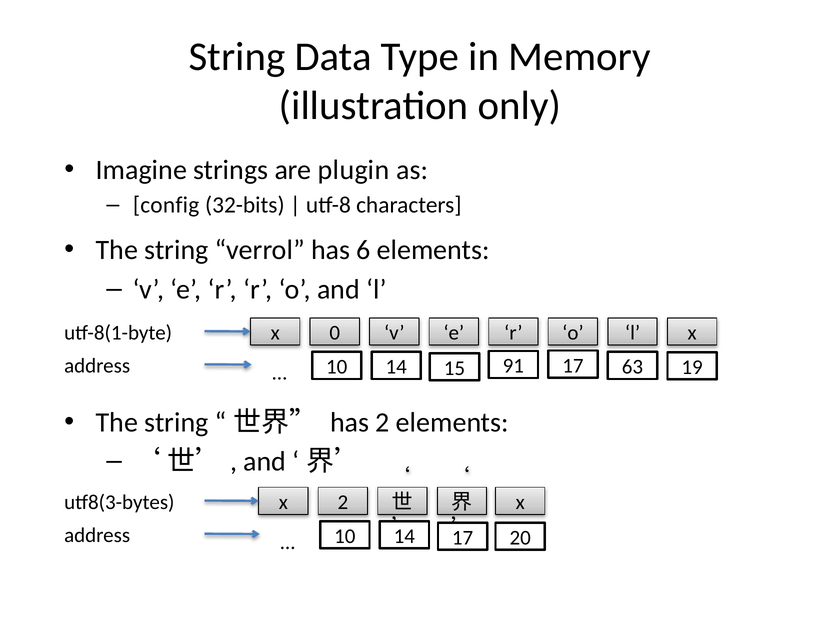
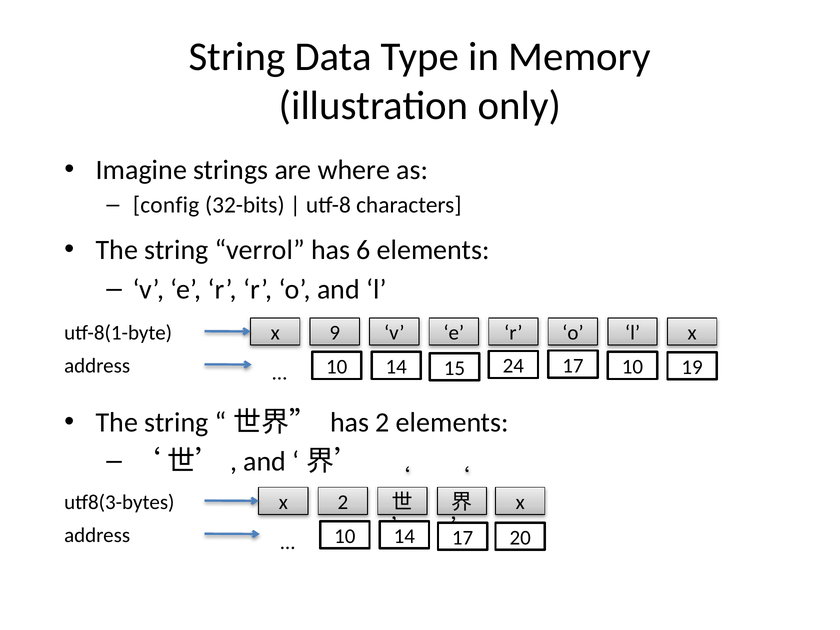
plugin: plugin -> where
0: 0 -> 9
63 at (632, 367): 63 -> 10
91: 91 -> 24
